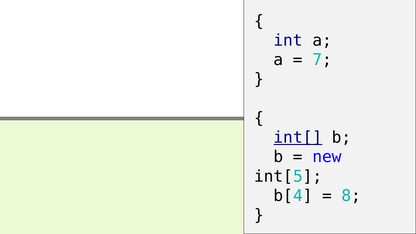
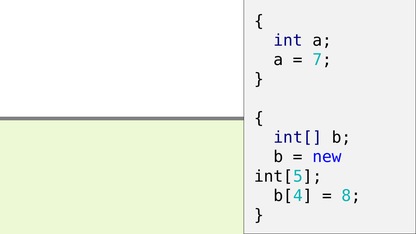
int[ underline: present -> none
